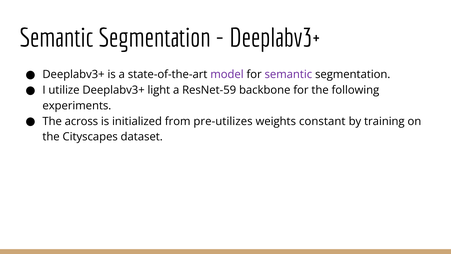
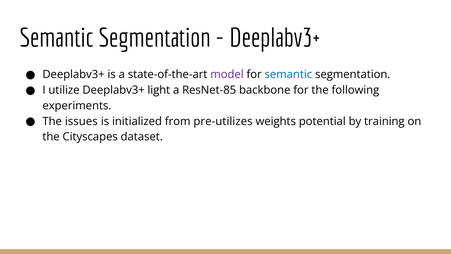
semantic at (288, 75) colour: purple -> blue
ResNet-59: ResNet-59 -> ResNet-85
across: across -> issues
constant: constant -> potential
